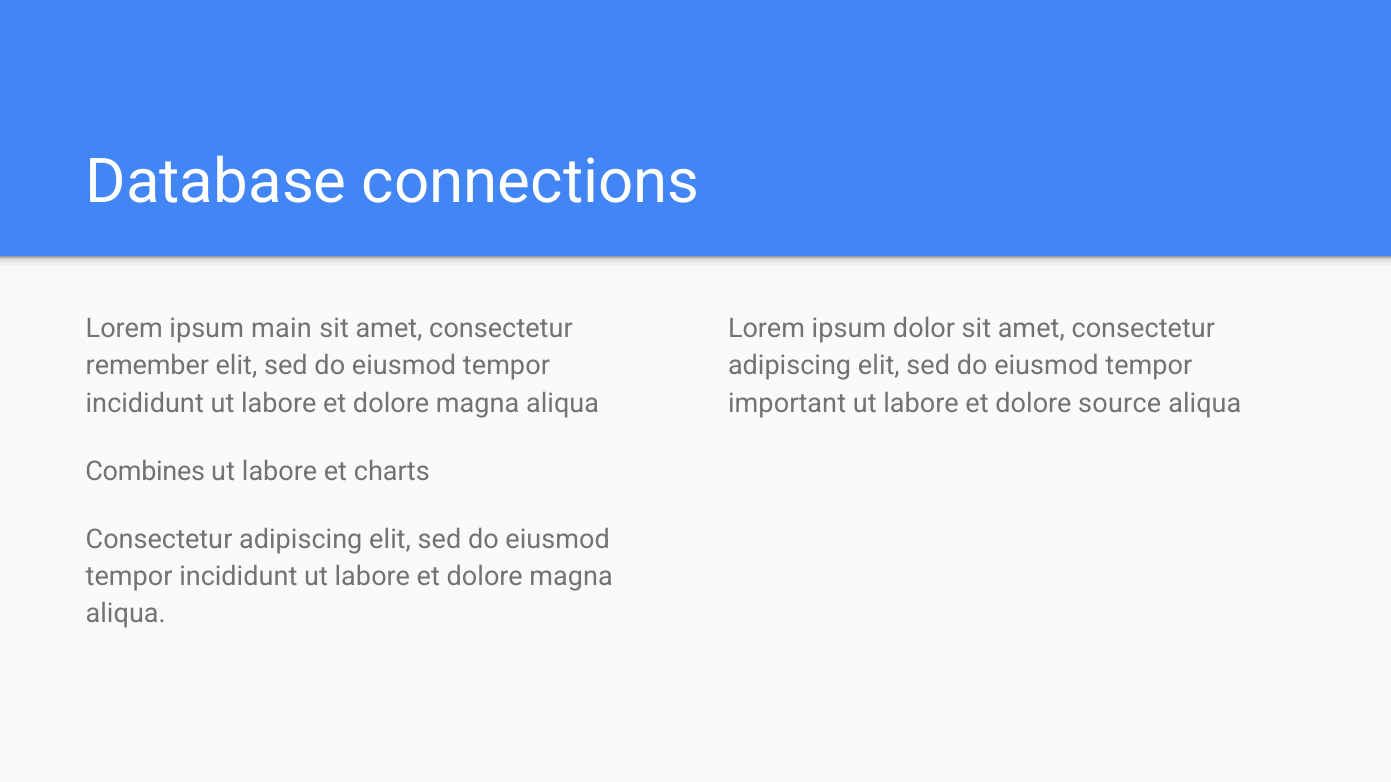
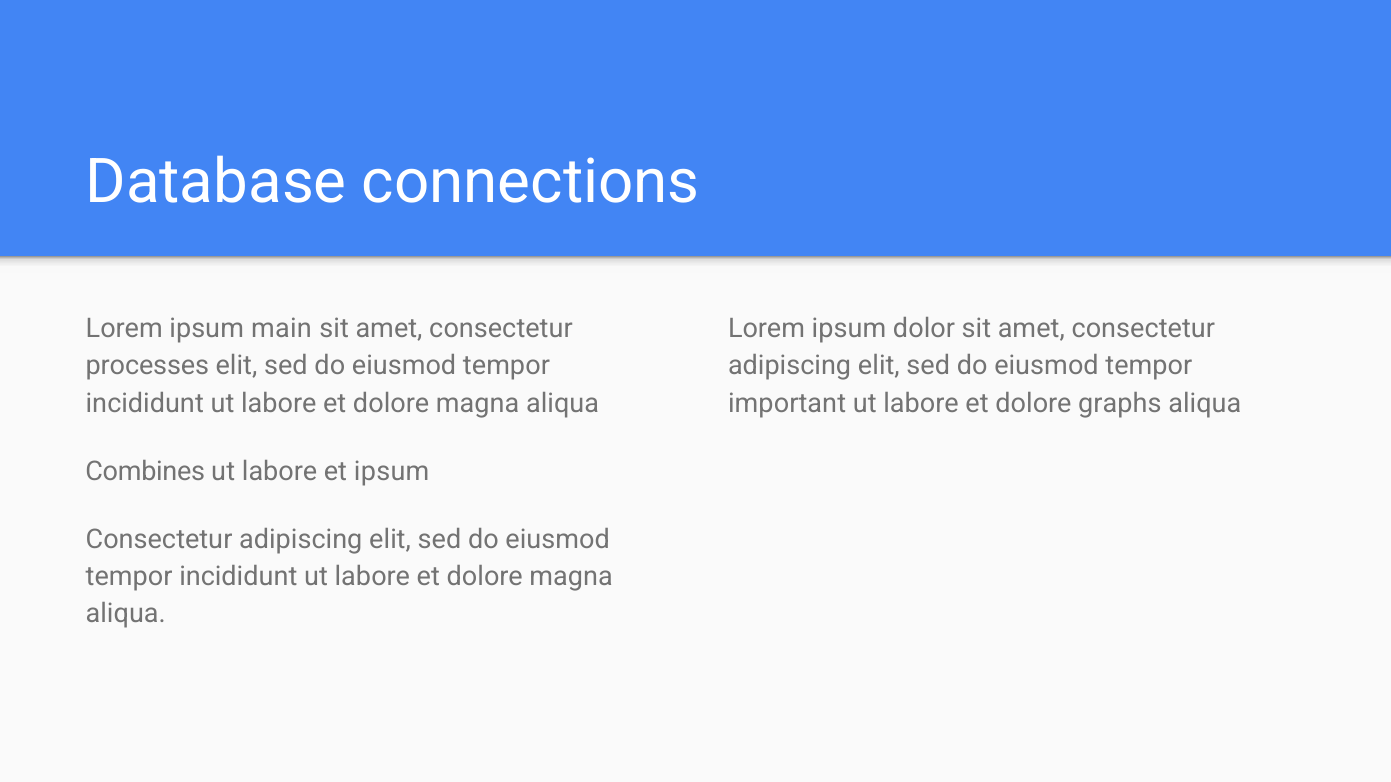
remember: remember -> processes
source: source -> graphs
et charts: charts -> ipsum
